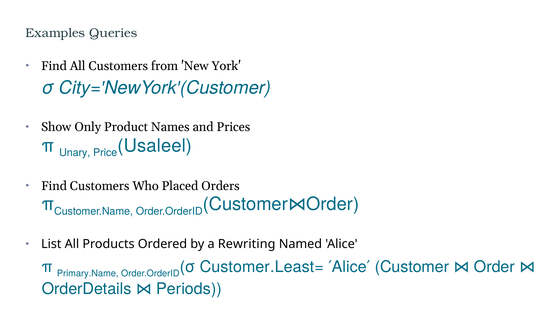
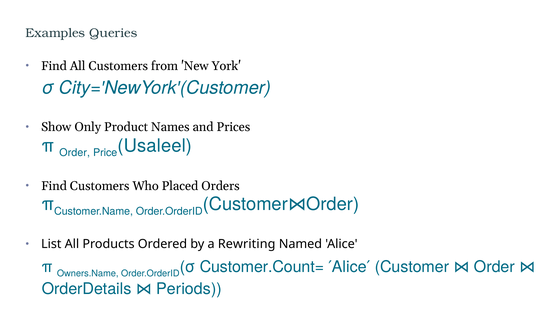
π Unary: Unary -> Order
Primary.Name: Primary.Name -> Owners.Name
Customer.Least=: Customer.Least= -> Customer.Count=
